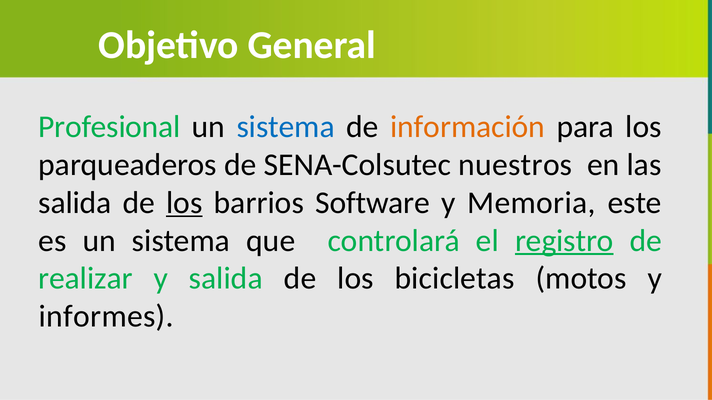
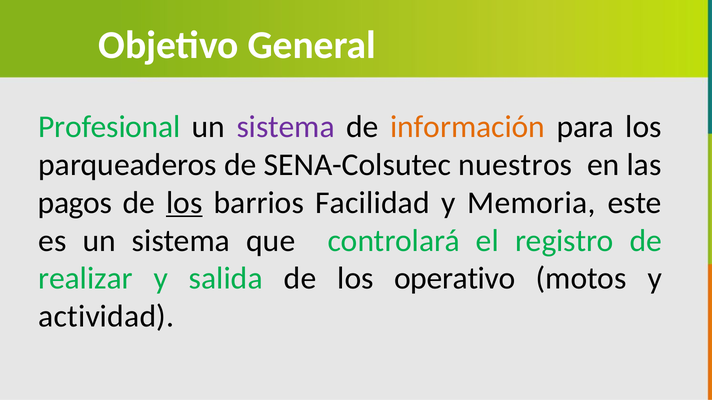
sistema at (286, 127) colour: blue -> purple
salida at (75, 203): salida -> pagos
Software: Software -> Facilidad
registro underline: present -> none
bicicletas: bicicletas -> operativo
informes: informes -> actividad
